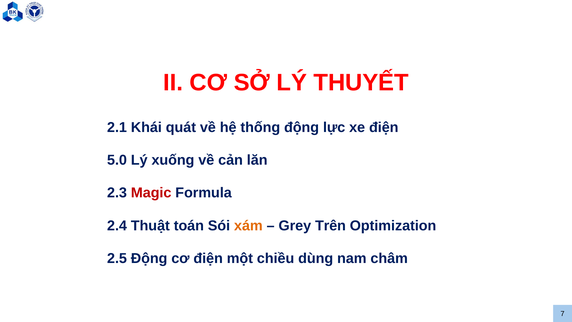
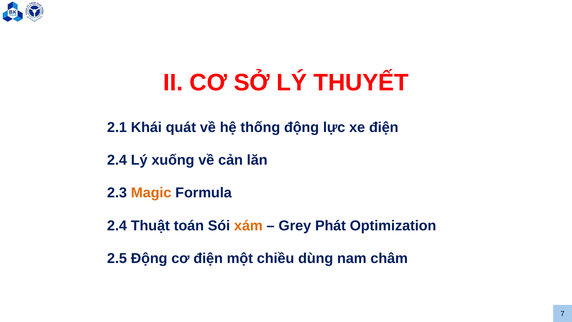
5.0 at (117, 160): 5.0 -> 2.4
Magic colour: red -> orange
Trên: Trên -> Phát
